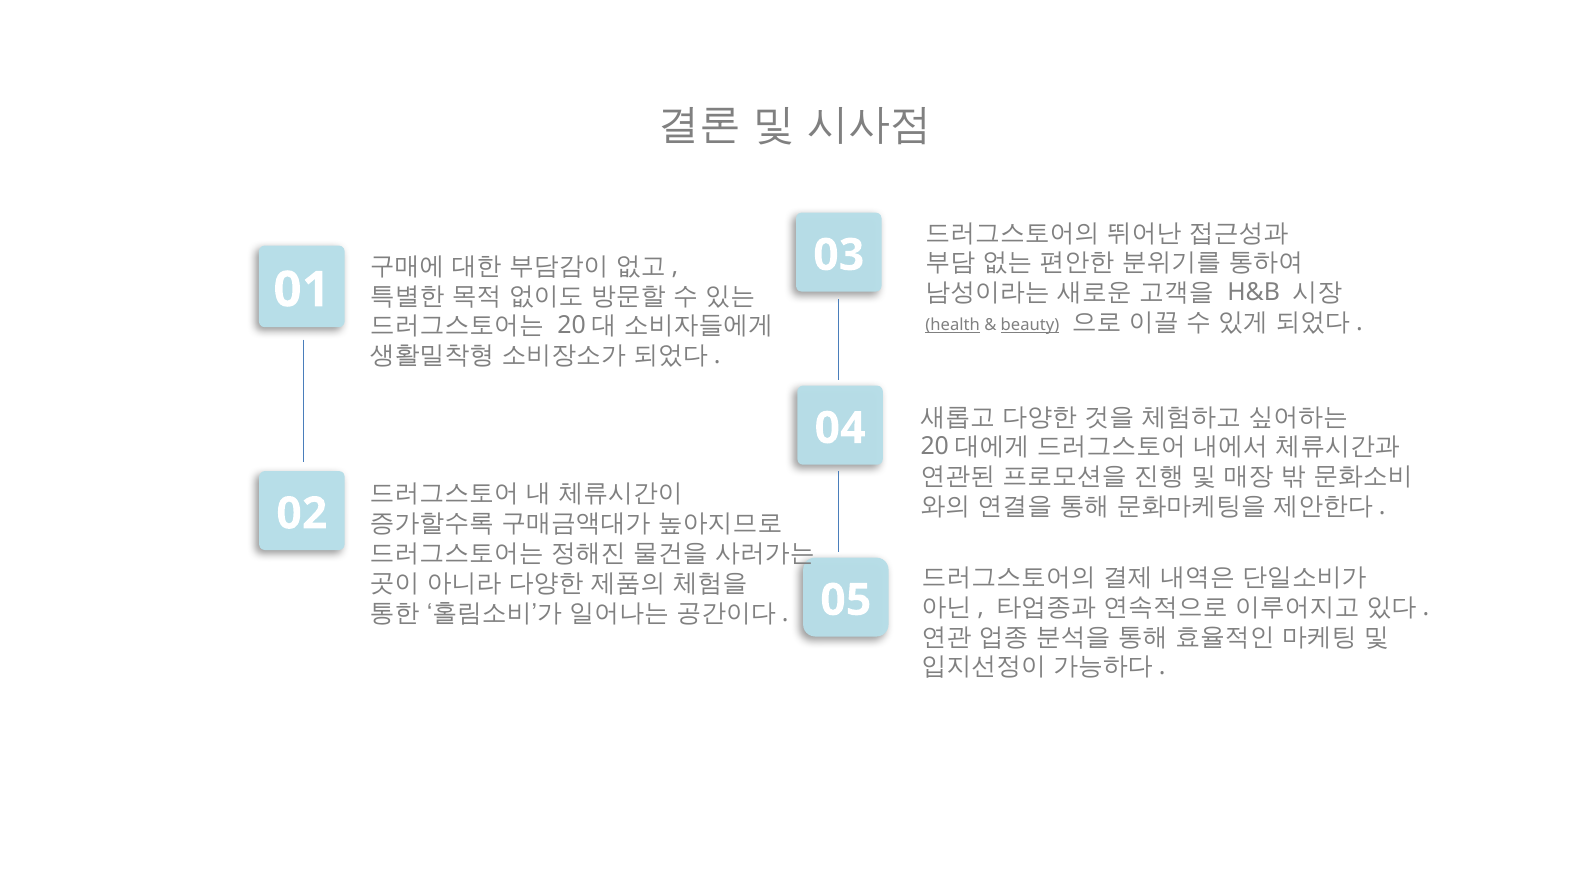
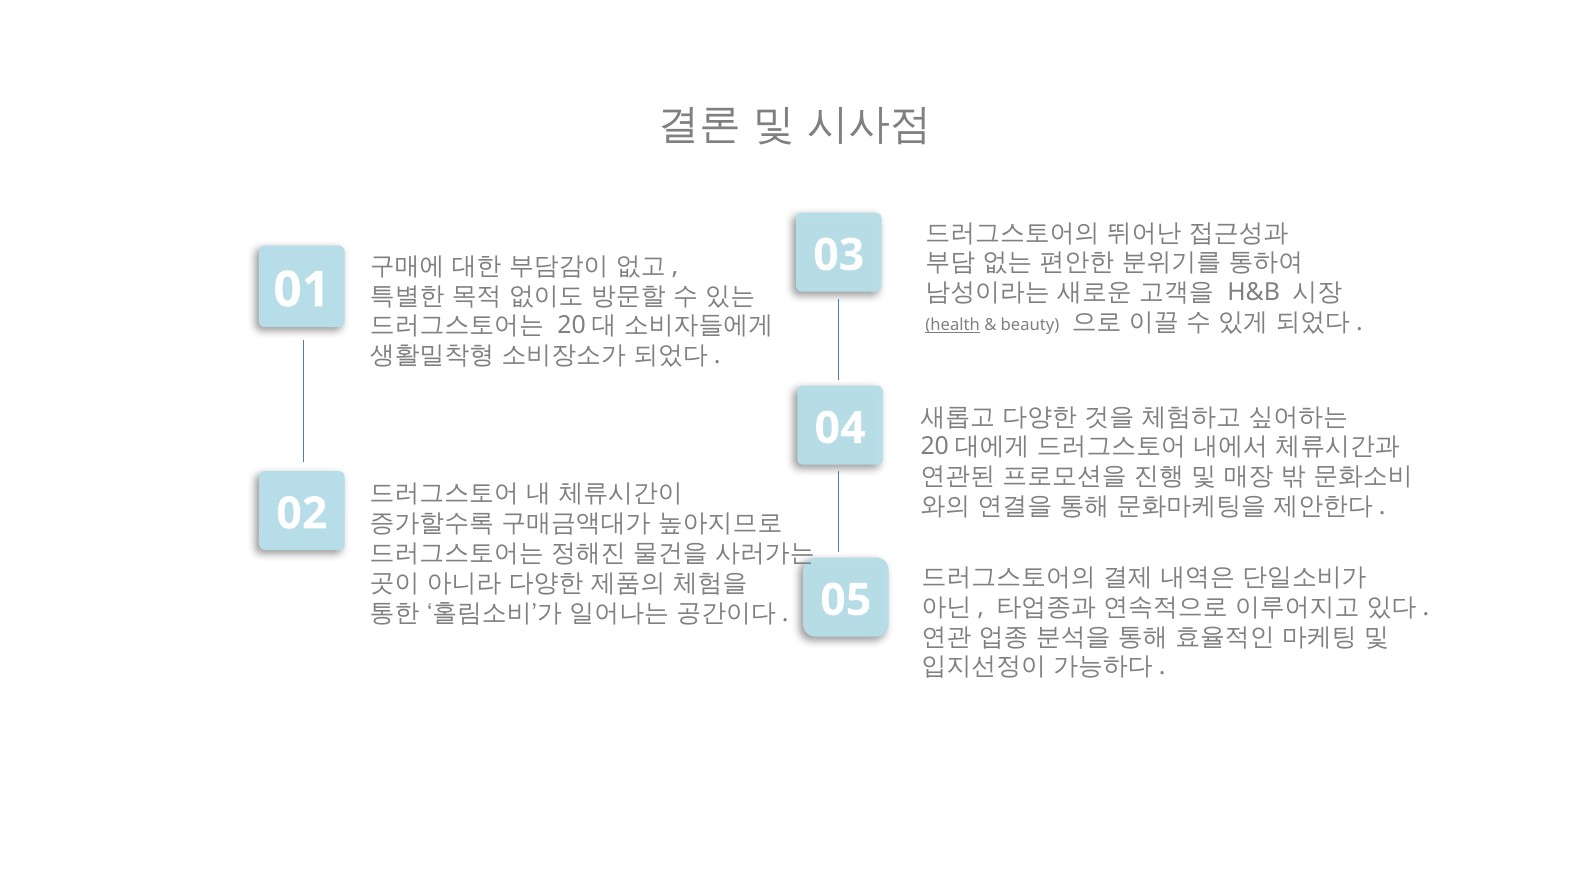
beauty underline: present -> none
